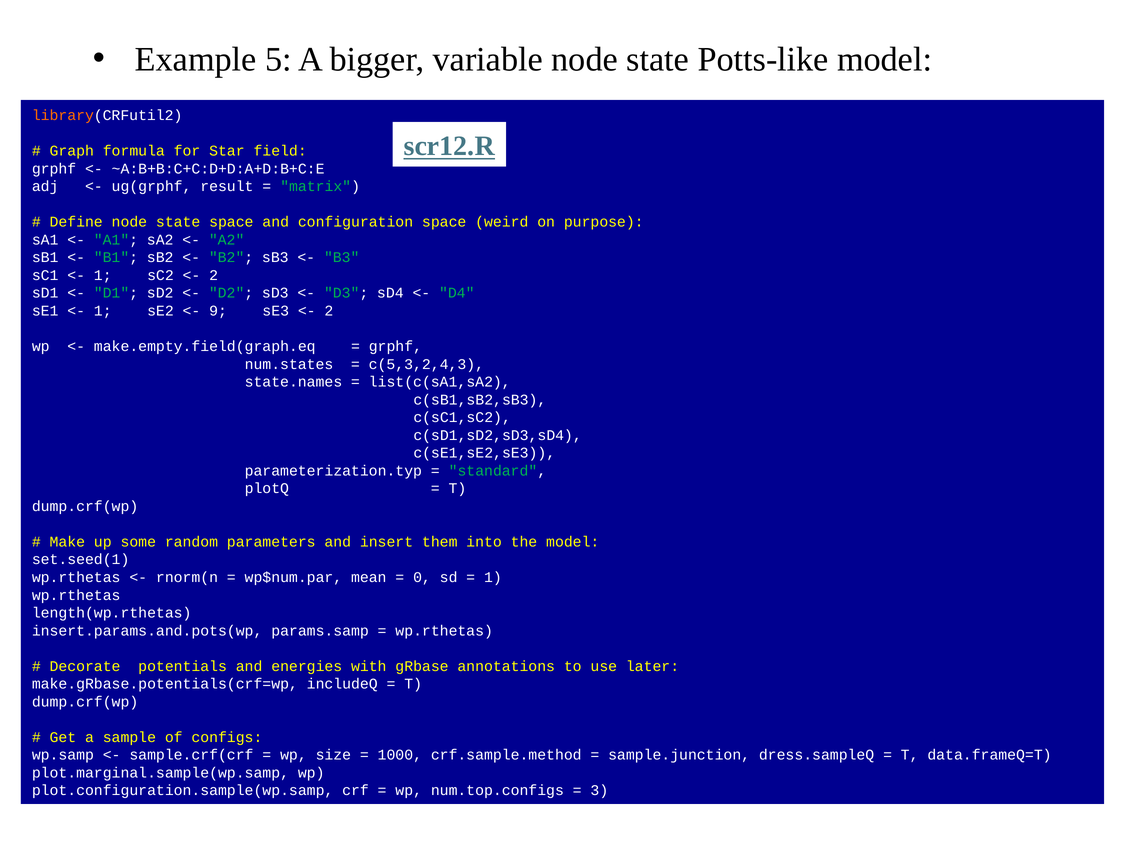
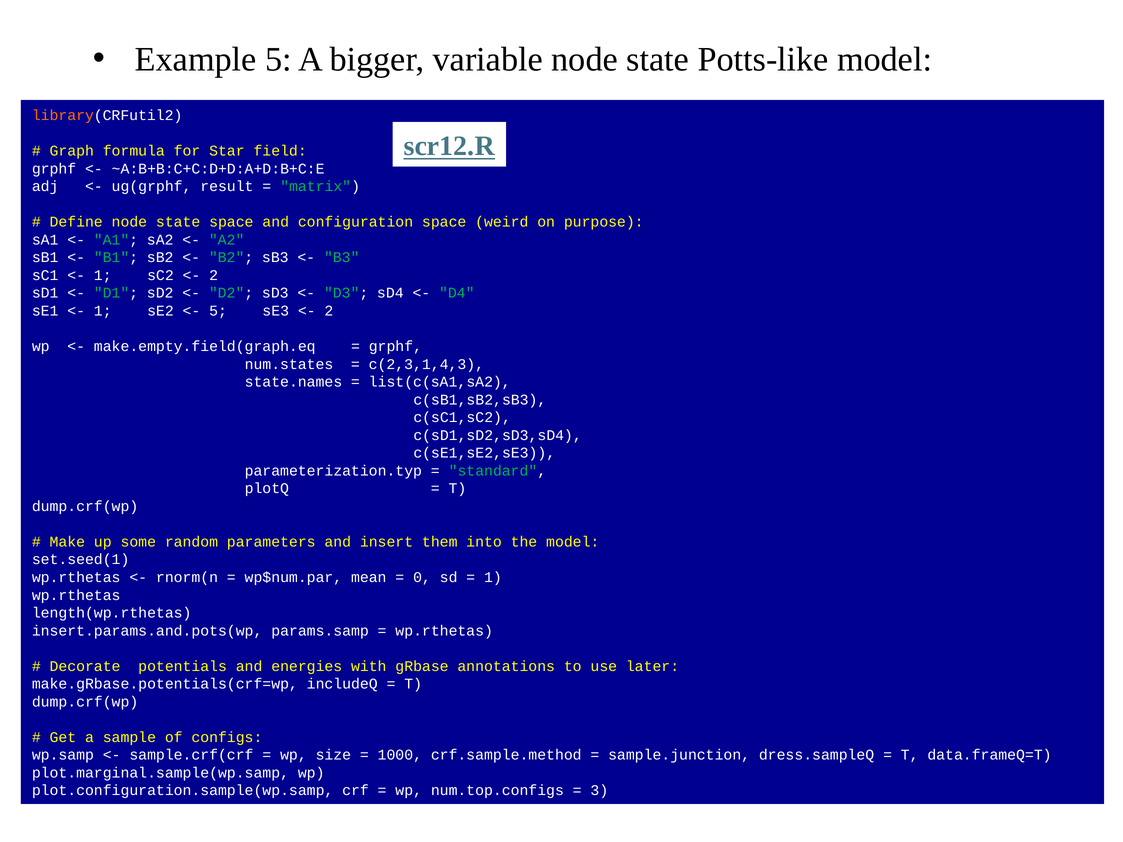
9 at (218, 311): 9 -> 5
c(5,3,2,4,3: c(5,3,2,4,3 -> c(2,3,1,4,3
